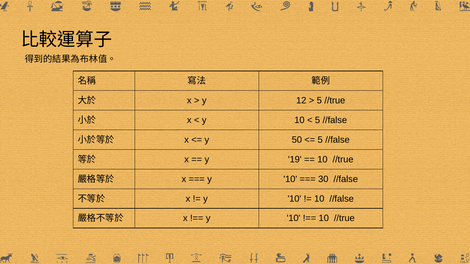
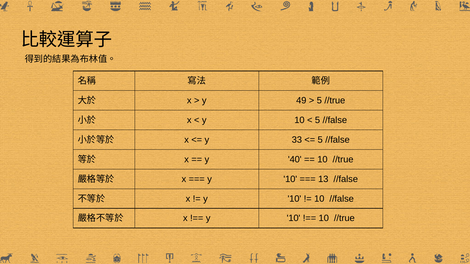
12: 12 -> 49
50: 50 -> 33
19: 19 -> 40
30: 30 -> 13
